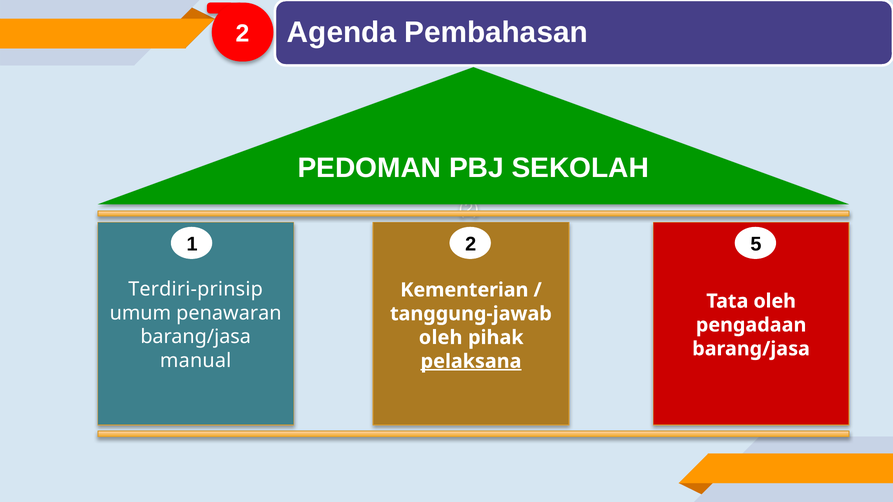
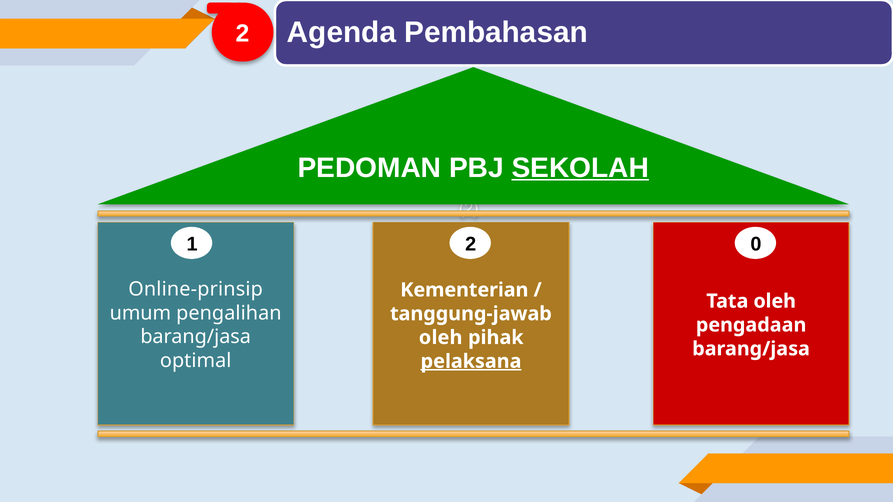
SEKOLAH underline: none -> present
5: 5 -> 0
Terdiri-prinsip: Terdiri-prinsip -> Online-prinsip
penawaran: penawaran -> pengalihan
manual: manual -> optimal
